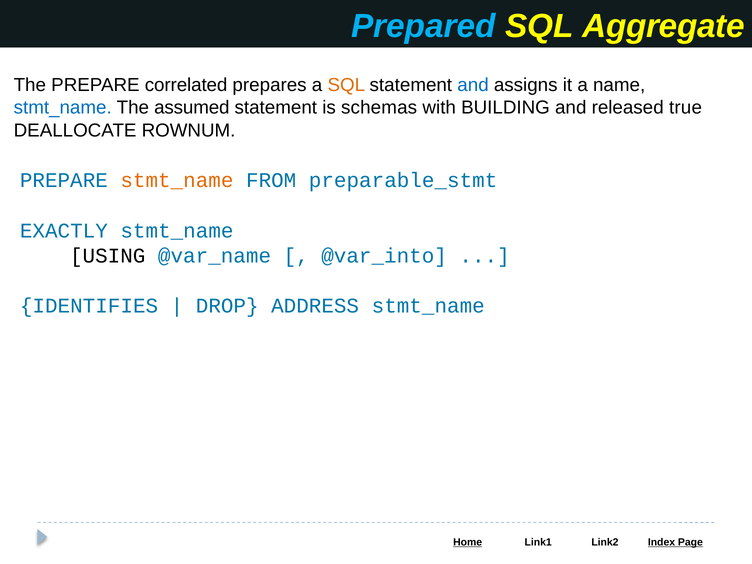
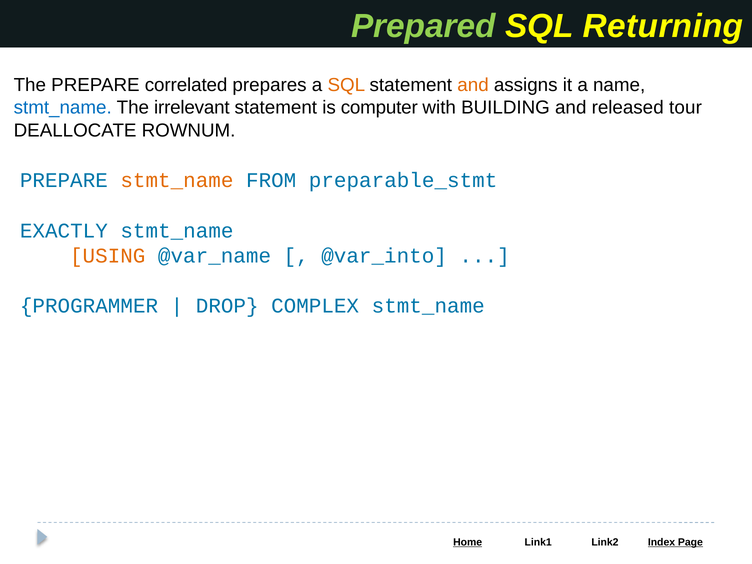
Prepared colour: light blue -> light green
Aggregate: Aggregate -> Returning
and at (473, 85) colour: blue -> orange
assumed: assumed -> irrelevant
schemas: schemas -> computer
true: true -> tour
USING colour: black -> orange
IDENTIFIES: IDENTIFIES -> PROGRAMMER
ADDRESS: ADDRESS -> COMPLEX
